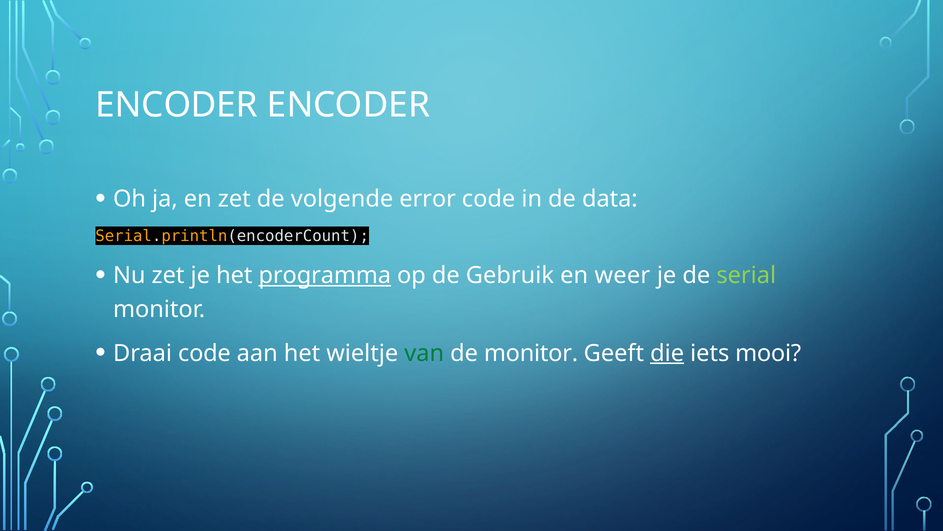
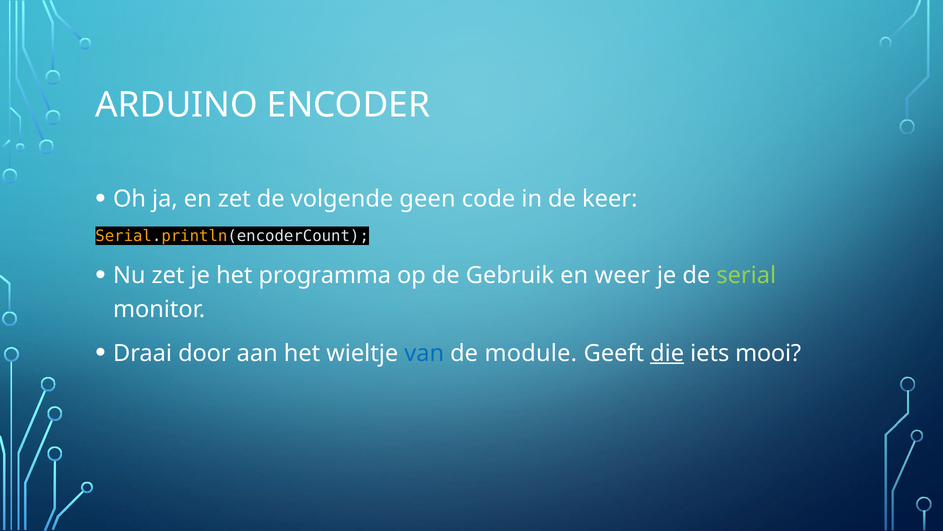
ENCODER at (177, 105): ENCODER -> ARDUINO
error: error -> geen
data: data -> keer
programma underline: present -> none
Draai code: code -> door
van colour: green -> blue
de monitor: monitor -> module
